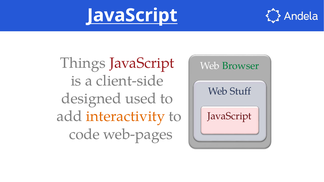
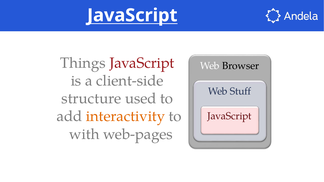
Browser colour: green -> black
designed: designed -> structure
code: code -> with
